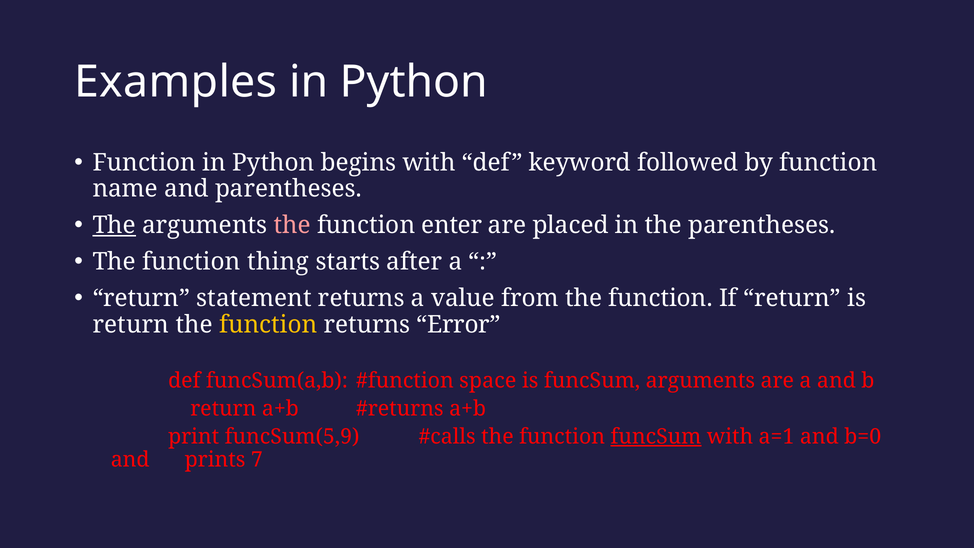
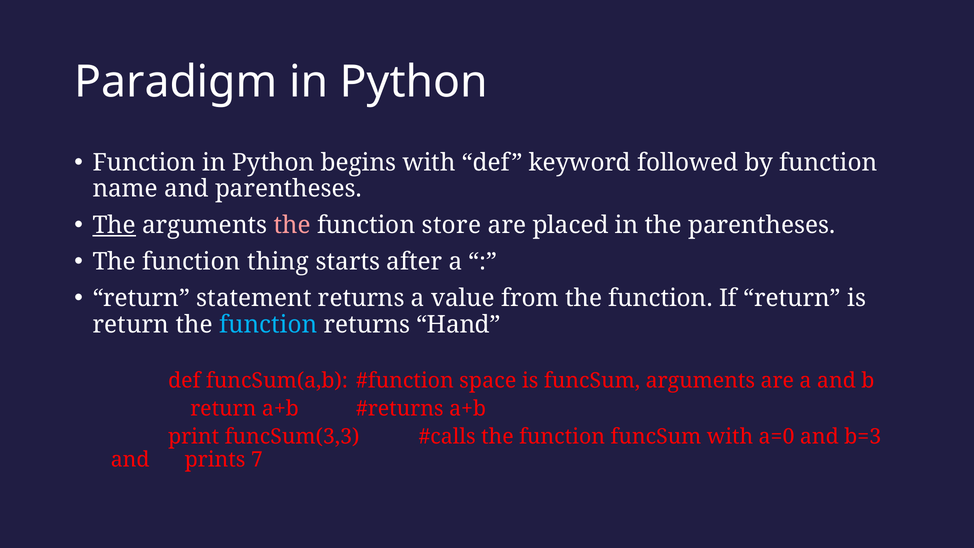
Examples: Examples -> Paradigm
enter: enter -> store
function at (268, 324) colour: yellow -> light blue
Error: Error -> Hand
funcSum(5,9: funcSum(5,9 -> funcSum(3,3
funcSum at (656, 437) underline: present -> none
a=1: a=1 -> a=0
b=0: b=0 -> b=3
